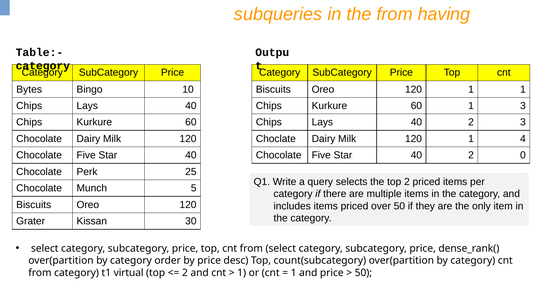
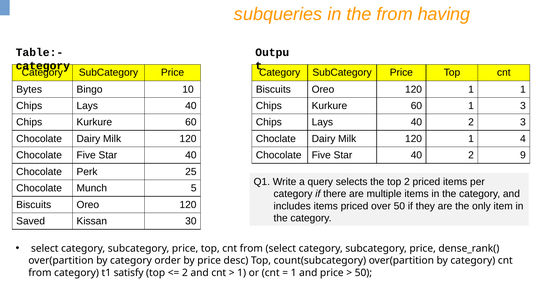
0: 0 -> 9
Grater: Grater -> Saved
virtual: virtual -> satisfy
